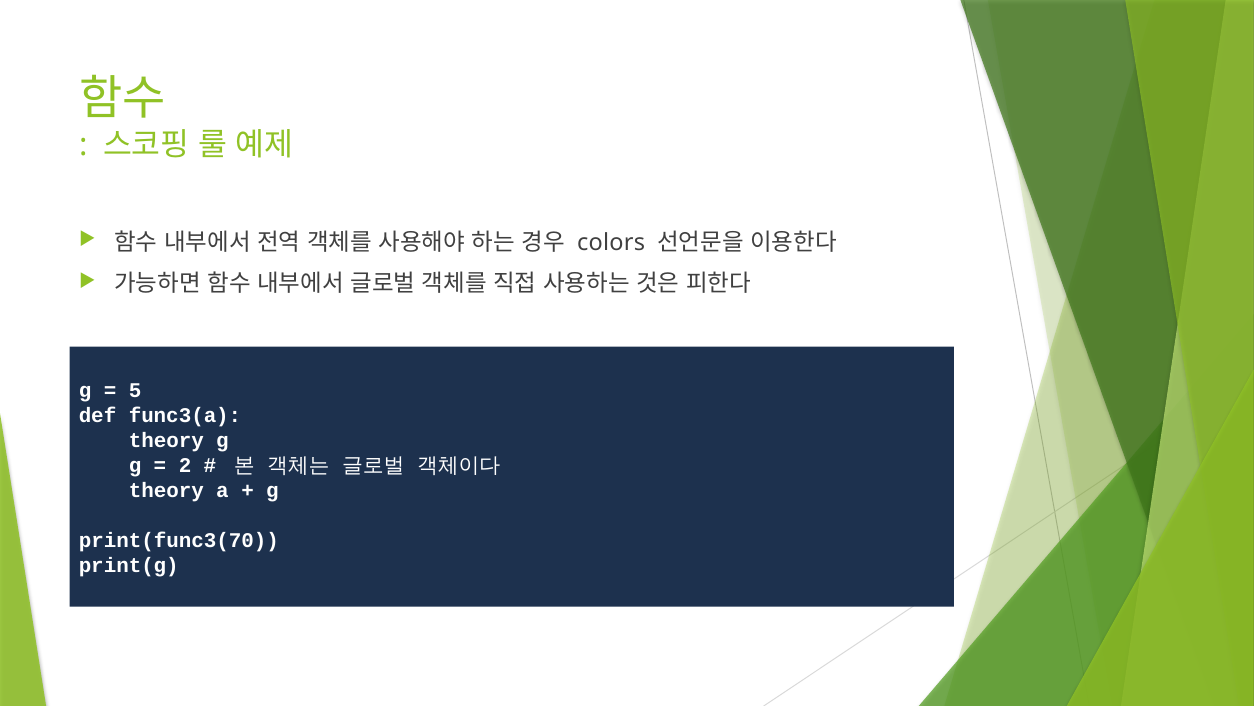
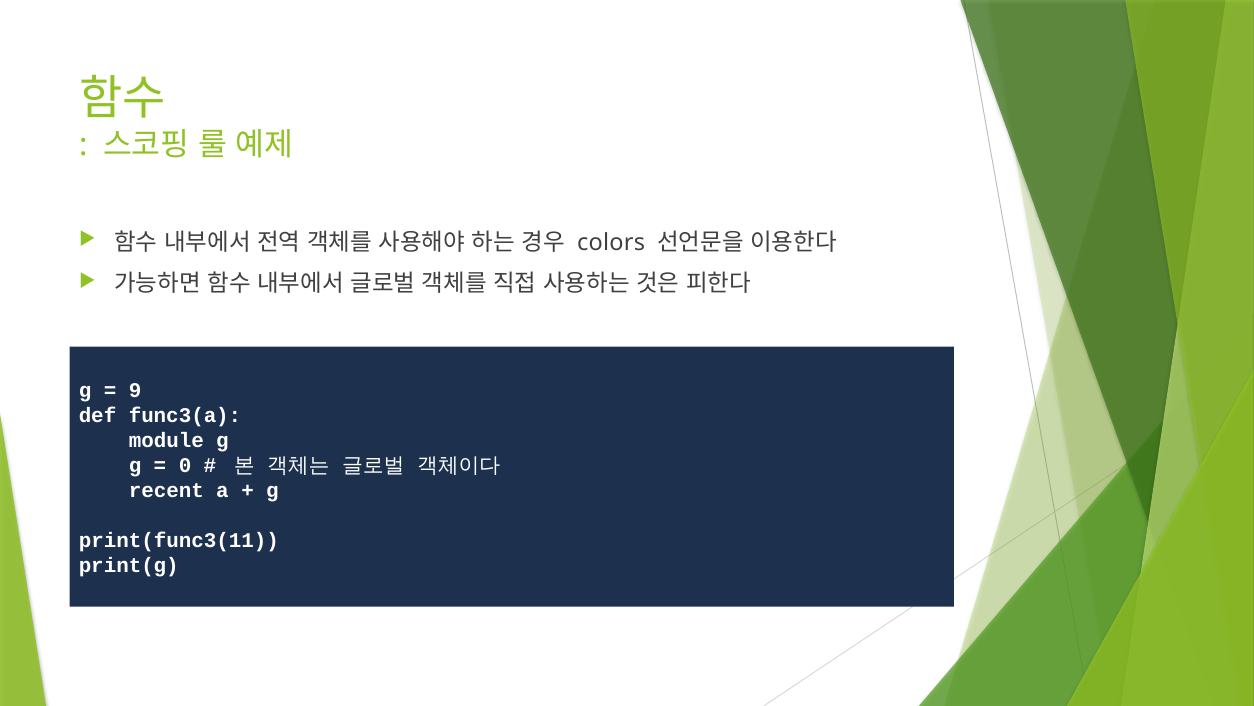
5: 5 -> 9
theory at (166, 440): theory -> module
2: 2 -> 0
theory at (166, 490): theory -> recent
print(func3(70: print(func3(70 -> print(func3(11
